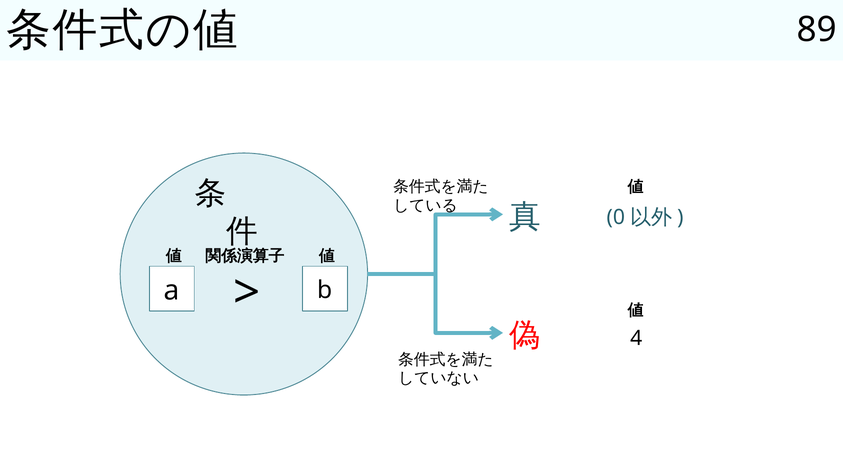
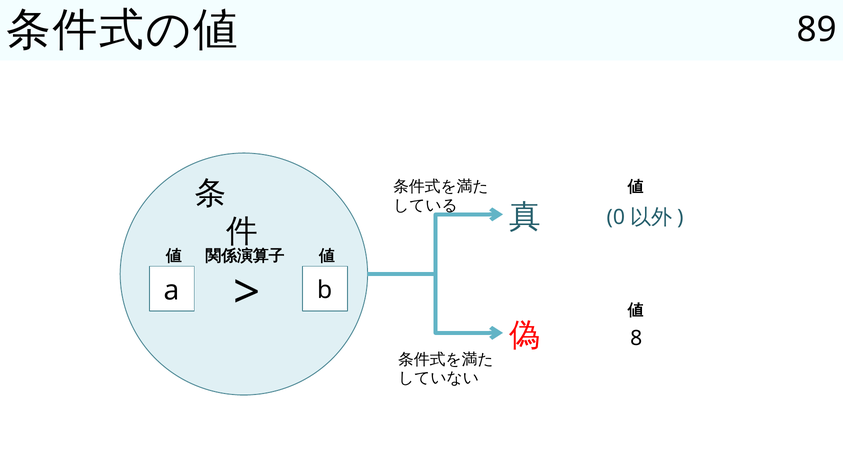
4: 4 -> 8
